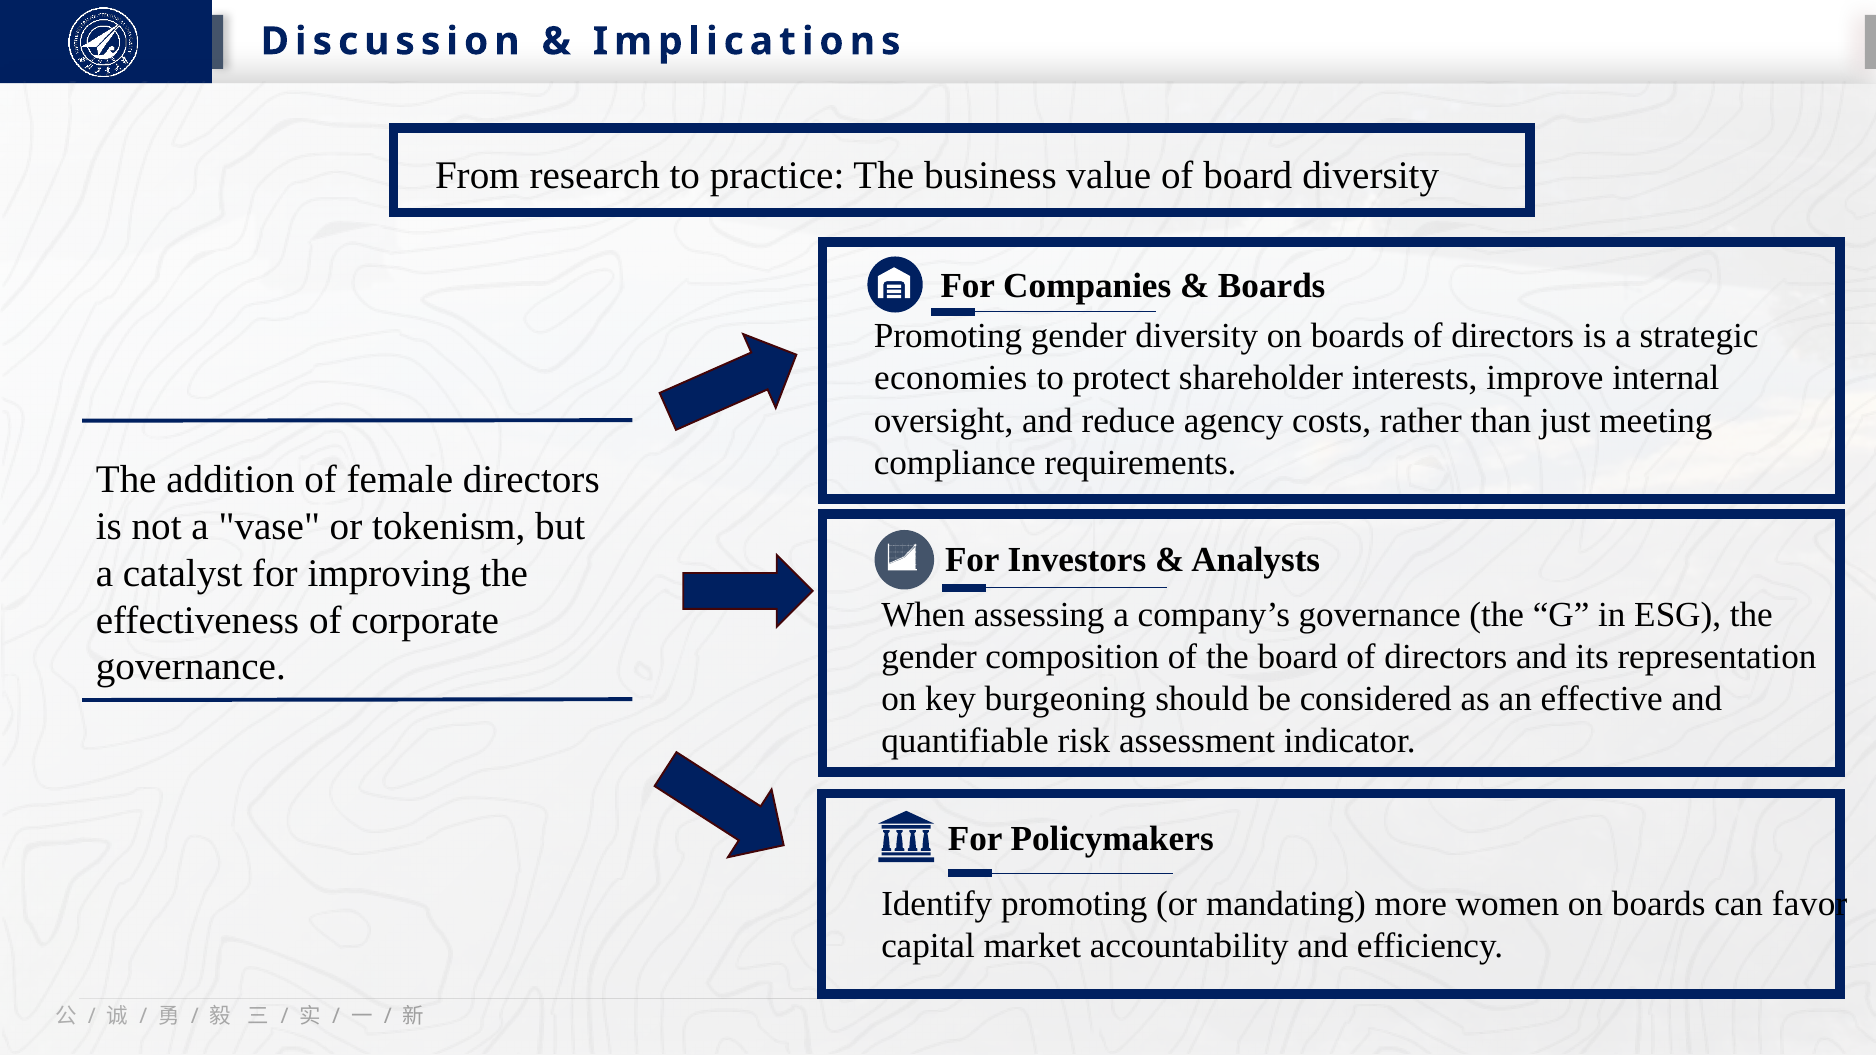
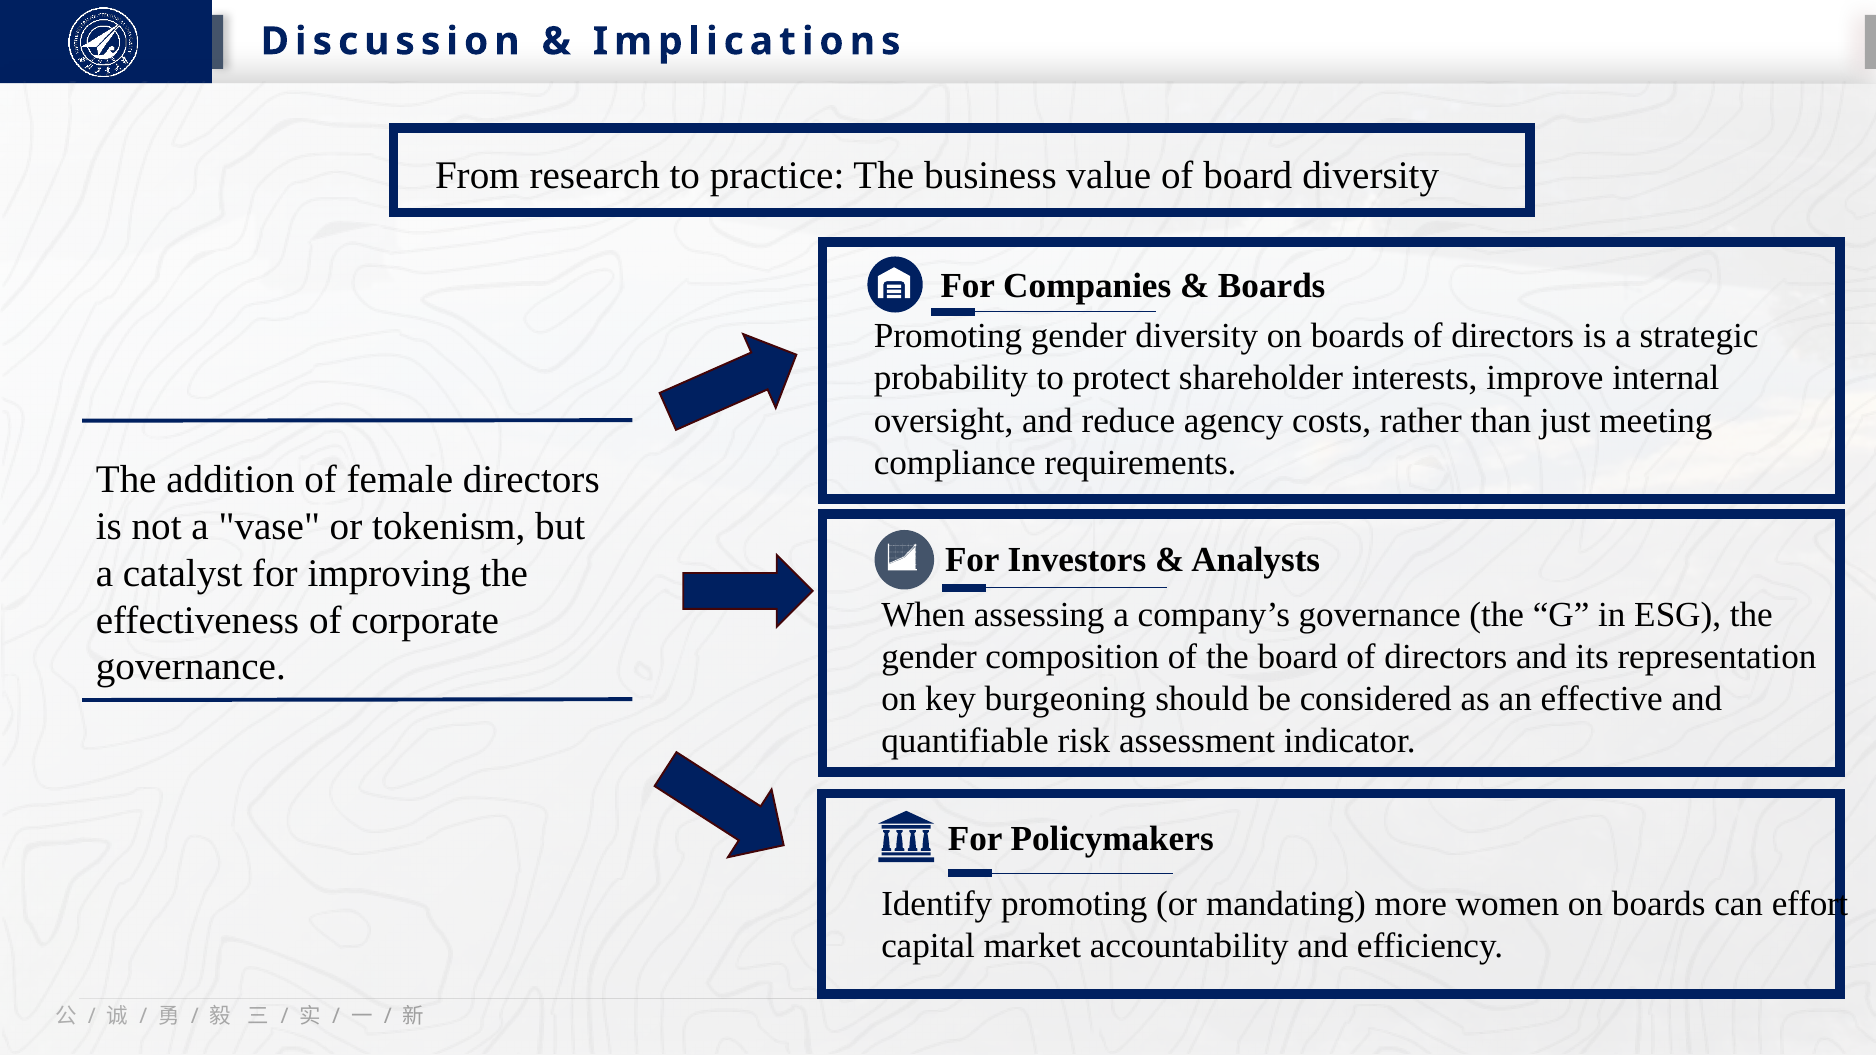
economies: economies -> probability
favor: favor -> effort
